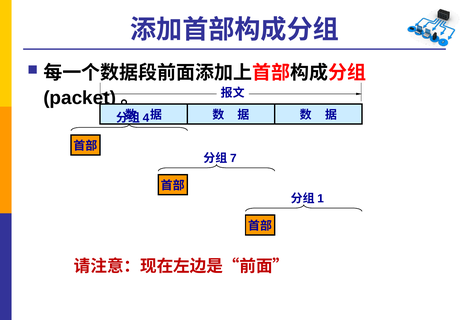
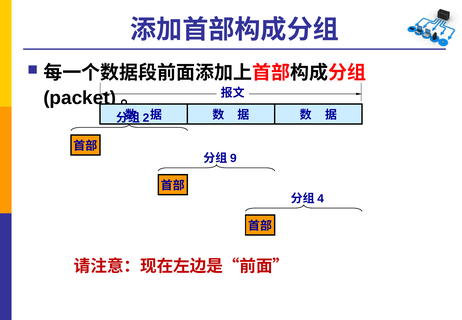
4: 4 -> 2
7: 7 -> 9
1: 1 -> 4
